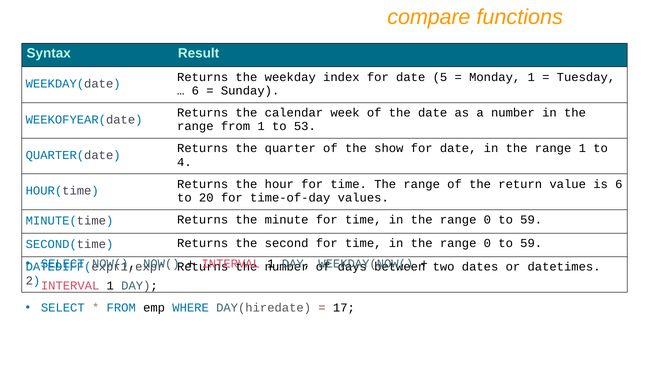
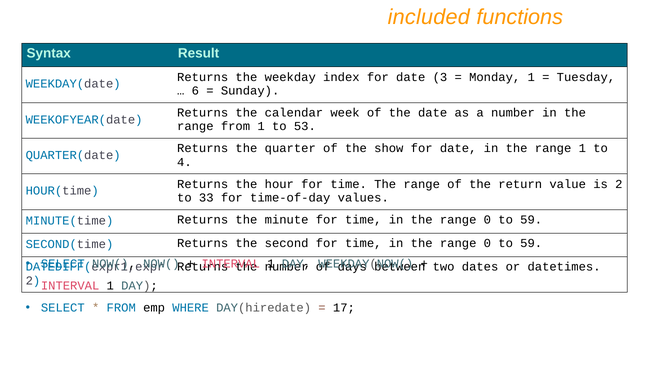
compare: compare -> included
5: 5 -> 3
is 6: 6 -> 2
20: 20 -> 33
